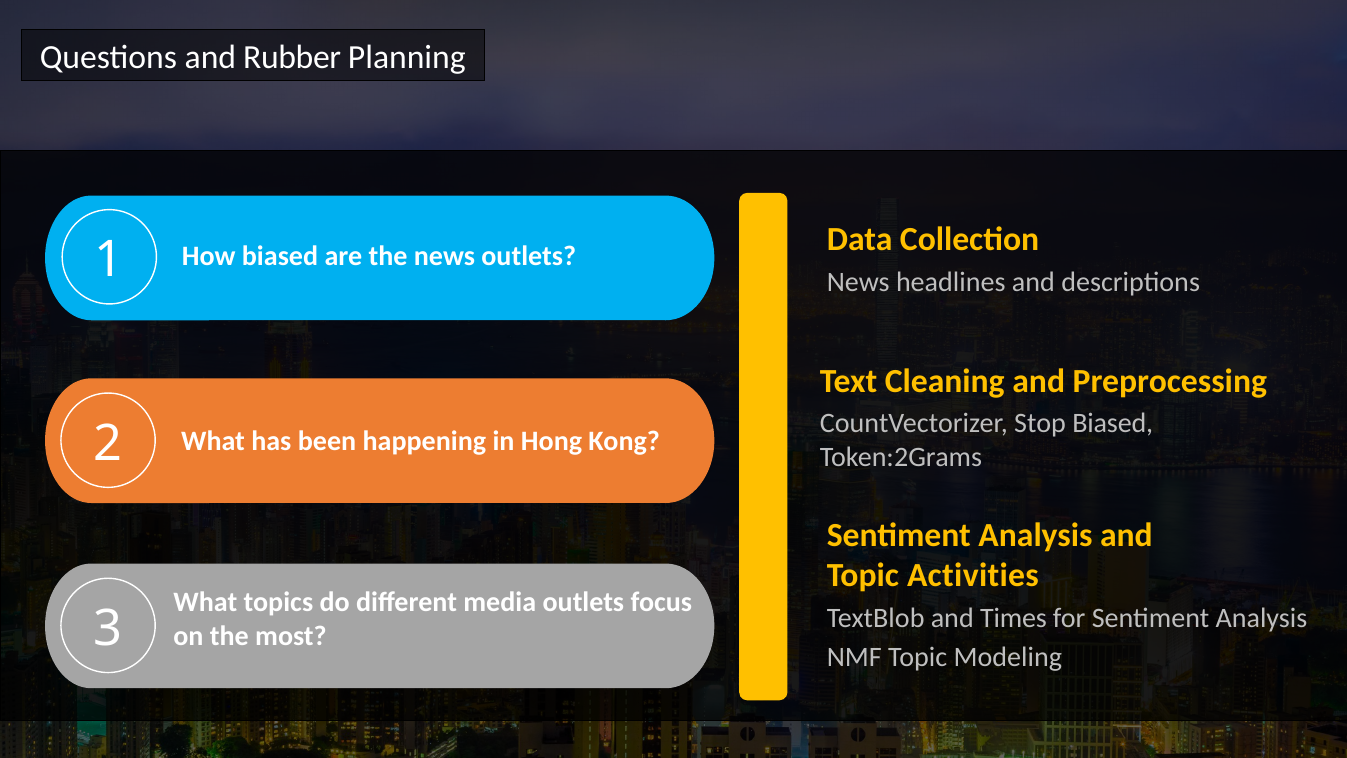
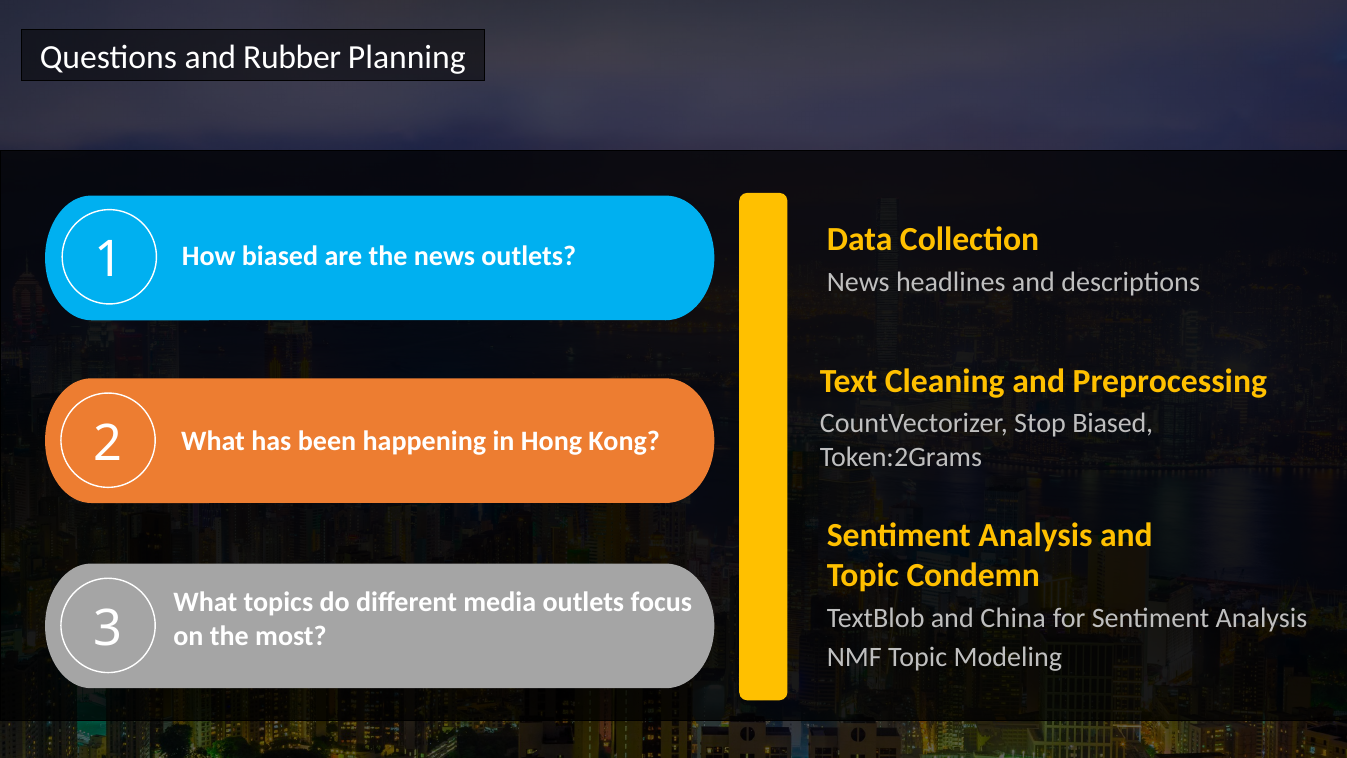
Activities: Activities -> Condemn
Times: Times -> China
